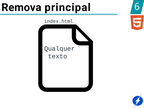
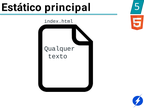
Remova: Remova -> Estático
6: 6 -> 5
